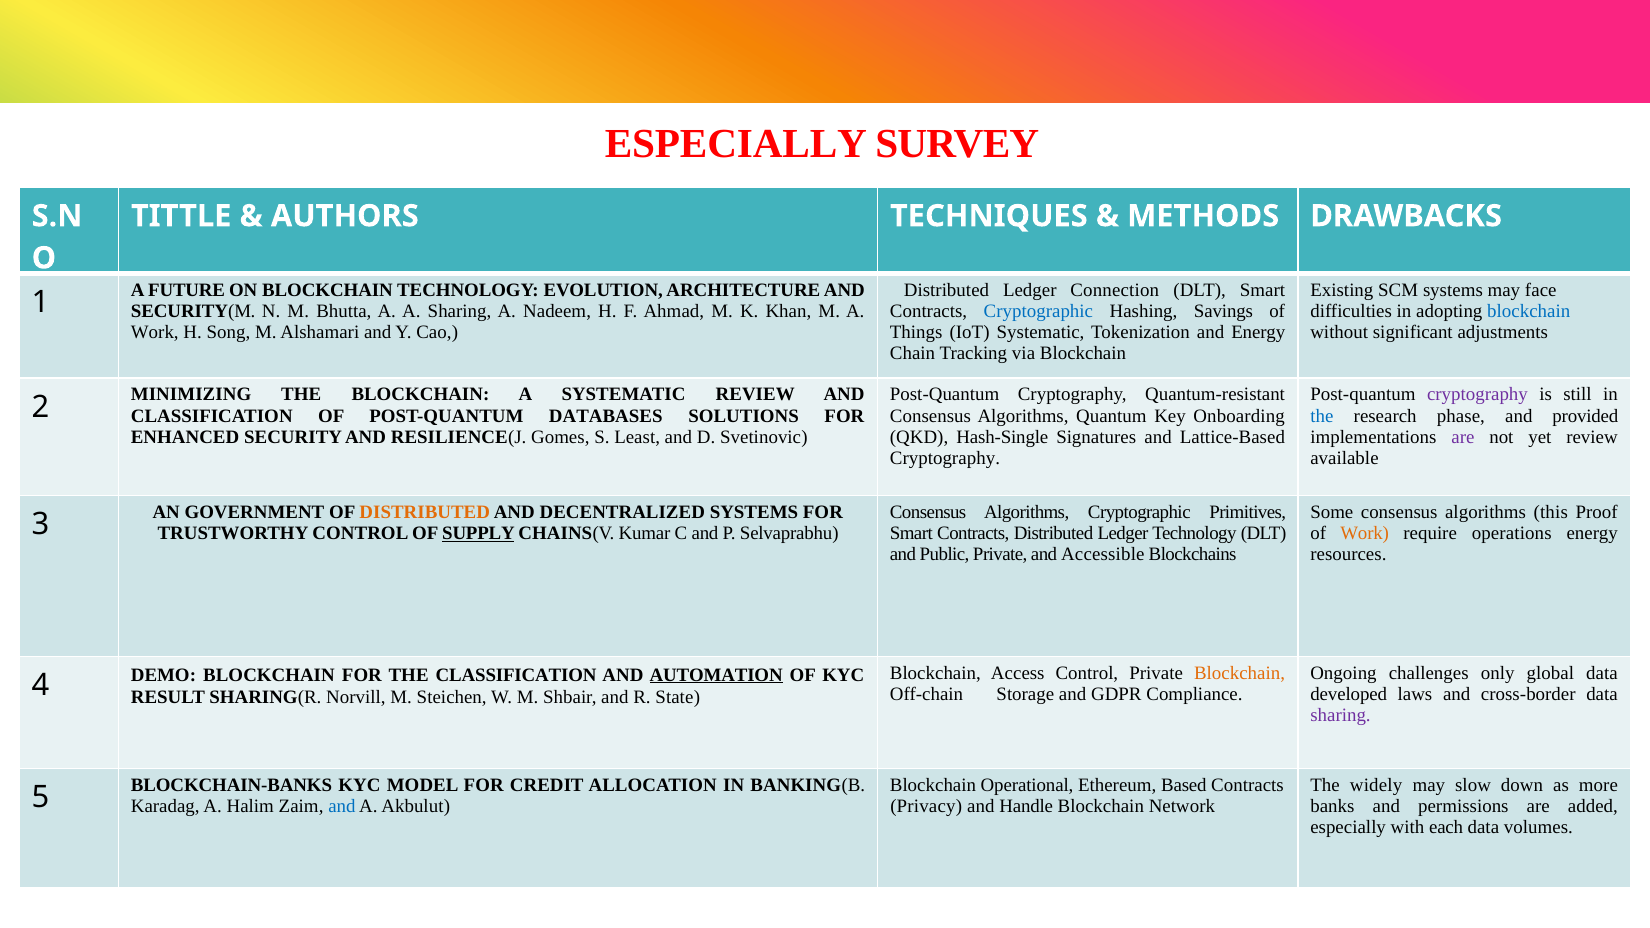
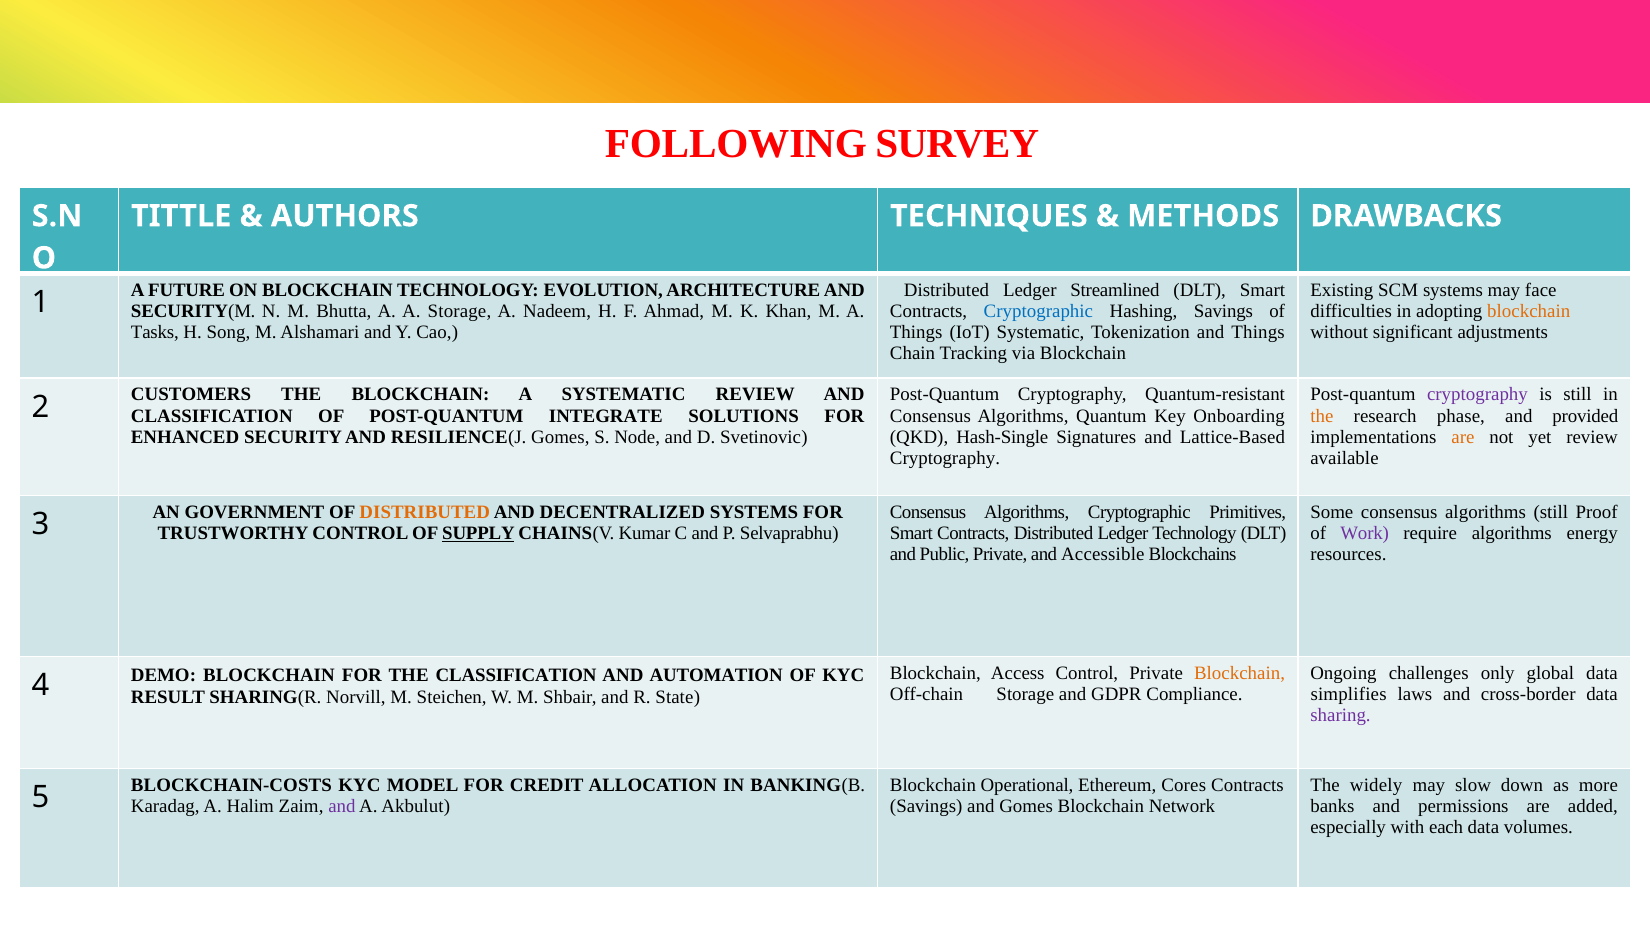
ESPECIALLY at (736, 144): ESPECIALLY -> FOLLOWING
Connection: Connection -> Streamlined
A Sharing: Sharing -> Storage
blockchain at (1529, 312) colour: blue -> orange
Work at (155, 333): Work -> Tasks
and Energy: Energy -> Things
MINIMIZING: MINIMIZING -> CUSTOMERS
DATABASES: DATABASES -> INTEGRATE
the at (1322, 416) colour: blue -> orange
Least: Least -> Node
are at (1463, 437) colour: purple -> orange
algorithms this: this -> still
Work at (1365, 533) colour: orange -> purple
require operations: operations -> algorithms
AUTOMATION underline: present -> none
developed: developed -> simplifies
BLOCKCHAIN-BANKS: BLOCKCHAIN-BANKS -> BLOCKCHAIN-COSTS
Based: Based -> Cores
and at (342, 806) colour: blue -> purple
Privacy at (926, 806): Privacy -> Savings
and Handle: Handle -> Gomes
